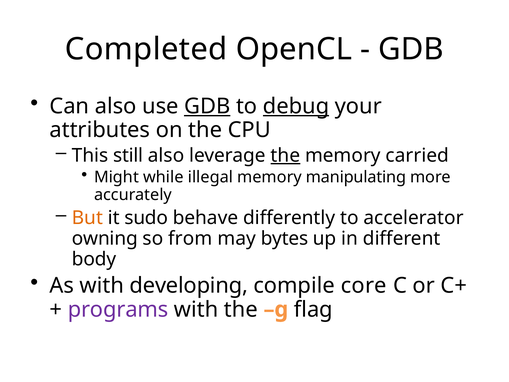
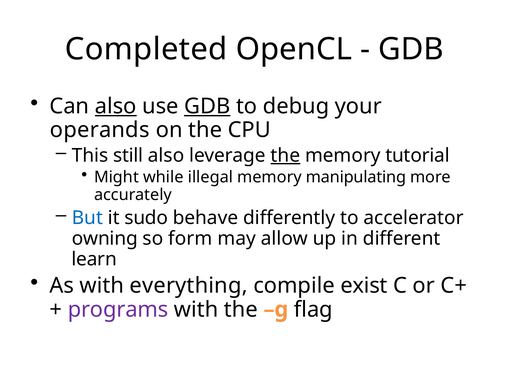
also at (116, 106) underline: none -> present
debug underline: present -> none
attributes: attributes -> operands
carried: carried -> tutorial
But colour: orange -> blue
from: from -> form
bytes: bytes -> allow
body: body -> learn
developing: developing -> everything
core: core -> exist
